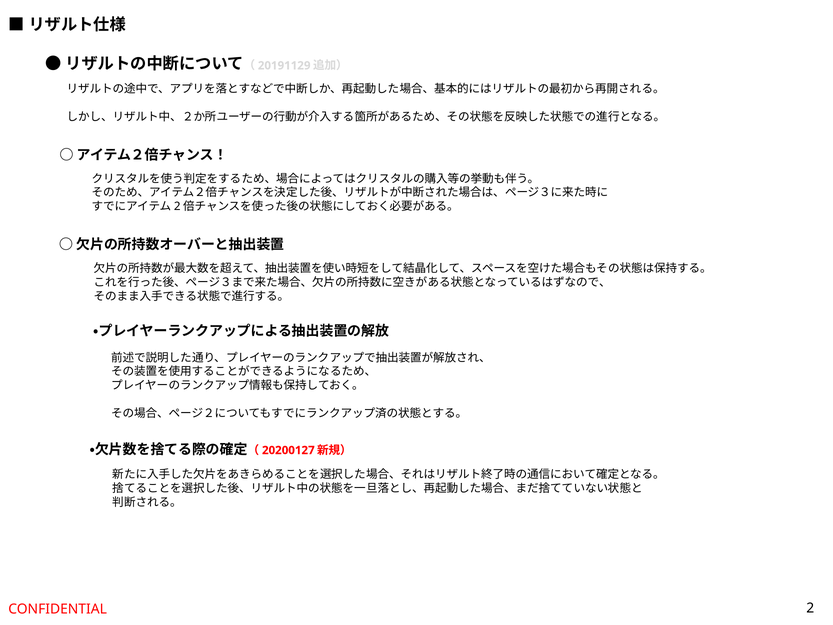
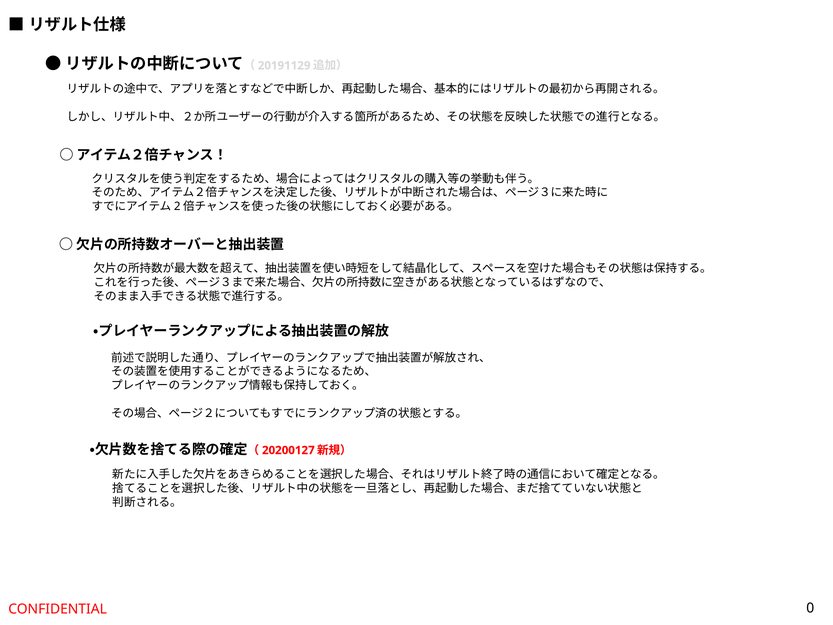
2: 2 -> 0
